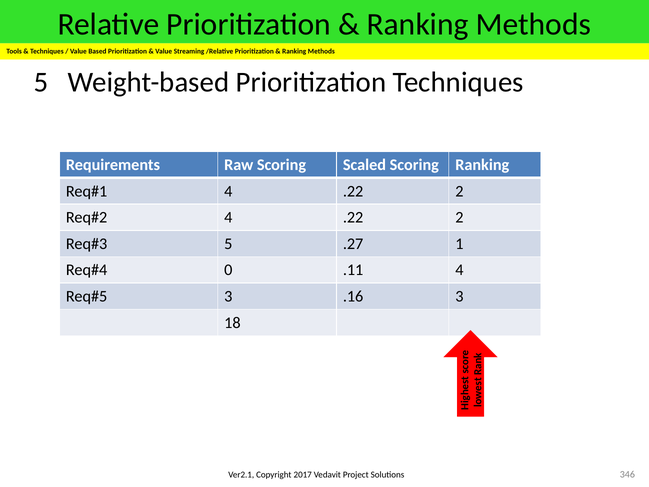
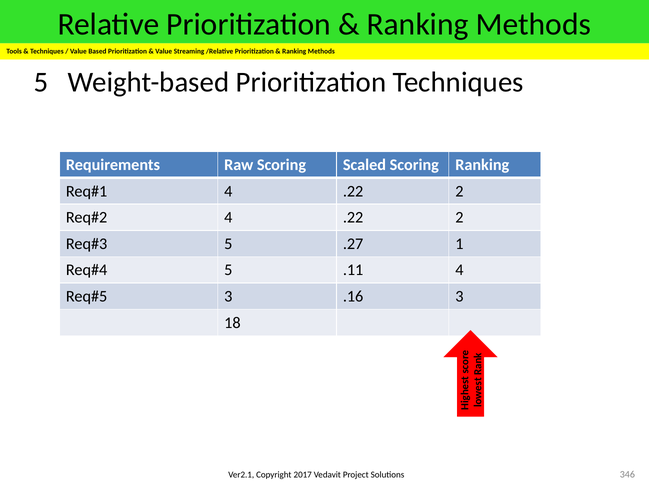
0 at (228, 270): 0 -> 5
